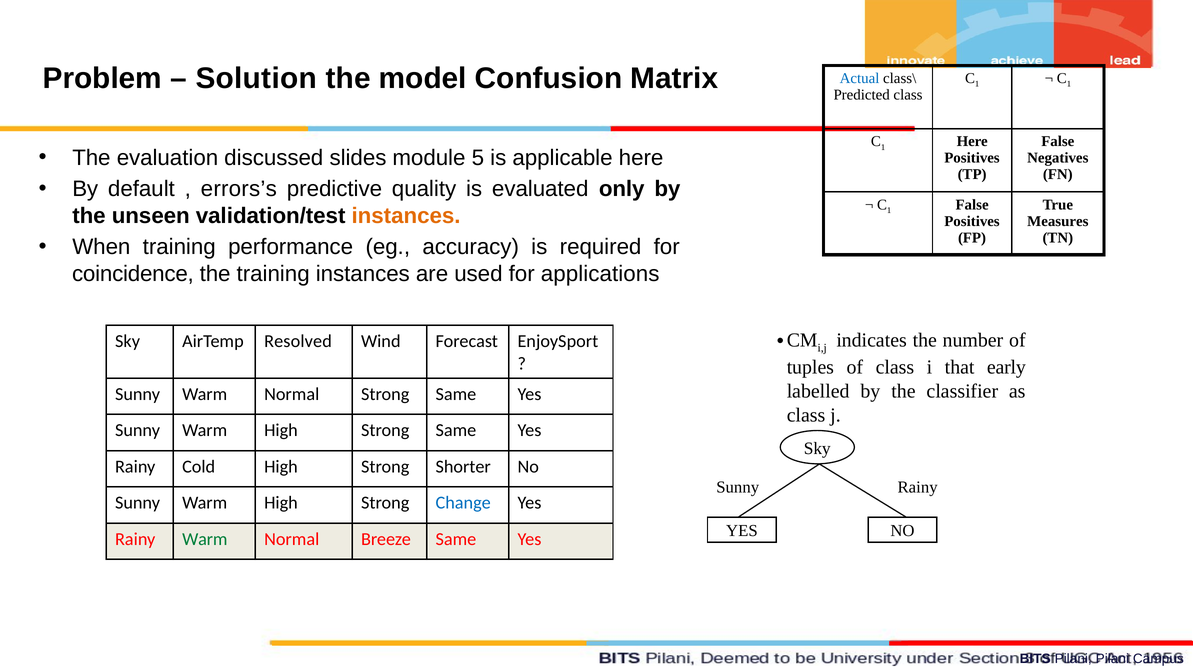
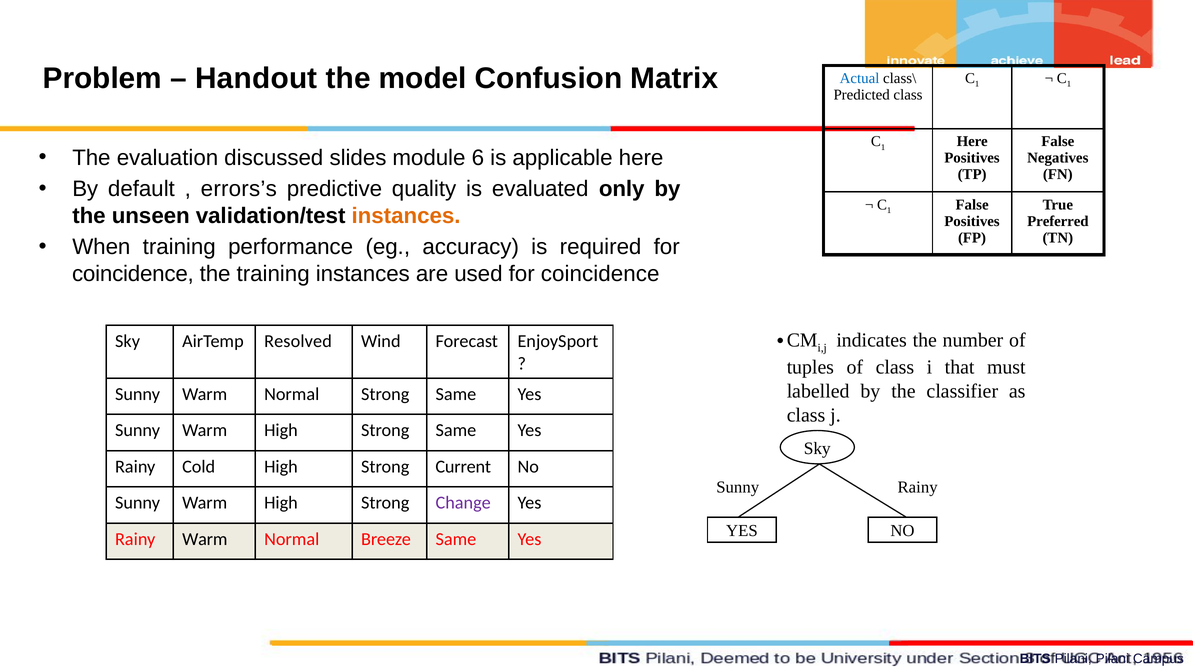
Solution: Solution -> Handout
5: 5 -> 6
Measures: Measures -> Preferred
used for applications: applications -> coincidence
early: early -> must
Shorter: Shorter -> Current
Change colour: blue -> purple
Warm at (205, 539) colour: green -> black
